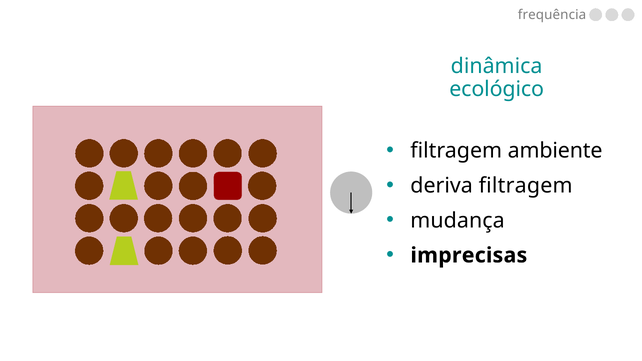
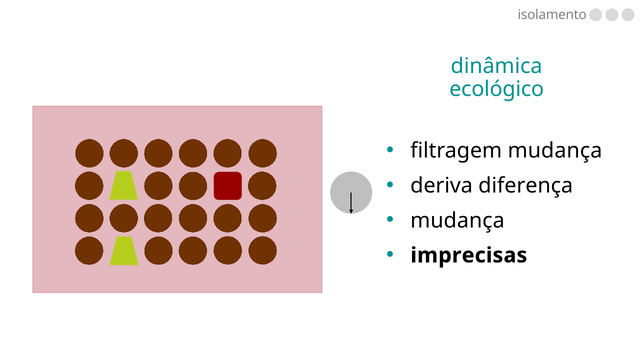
frequência: frequência -> isolamento
filtragem ambiente: ambiente -> mudança
deriva filtragem: filtragem -> diferença
